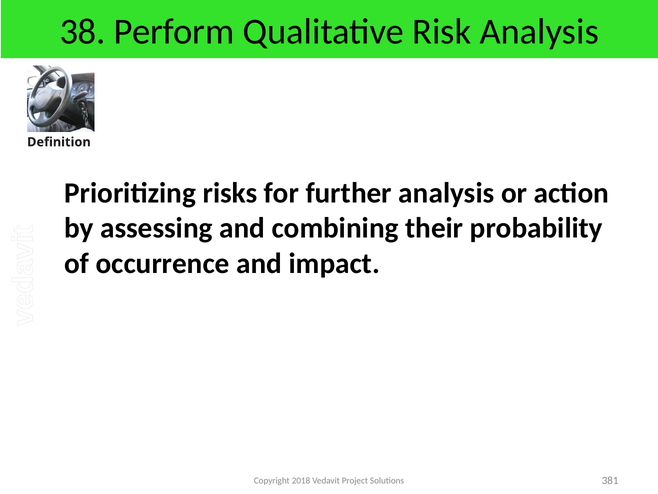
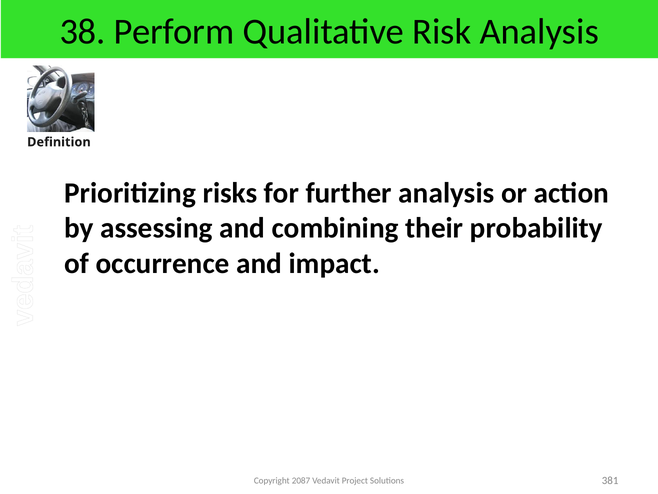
2018: 2018 -> 2087
